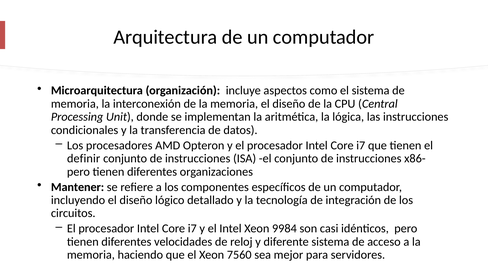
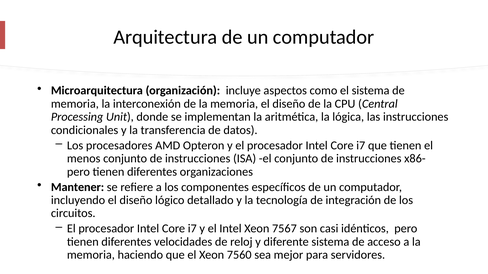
definir: definir -> menos
9984: 9984 -> 7567
